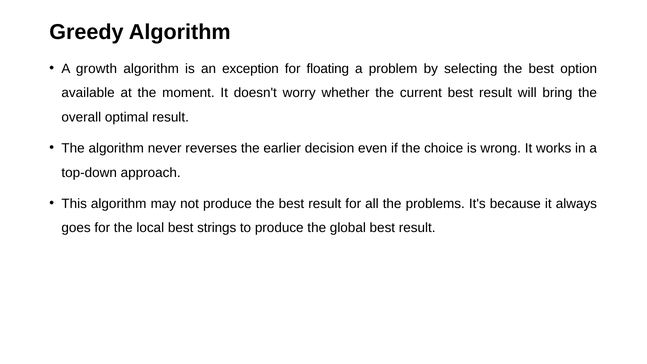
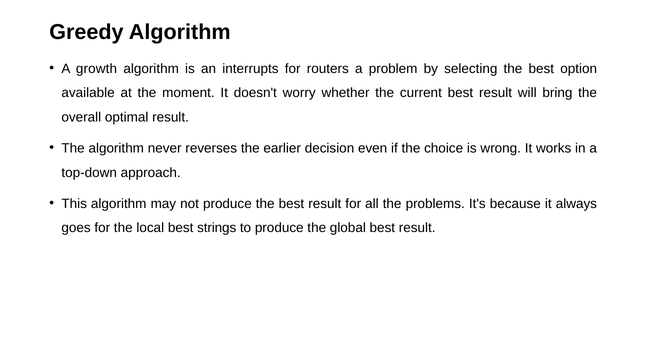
exception: exception -> interrupts
floating: floating -> routers
